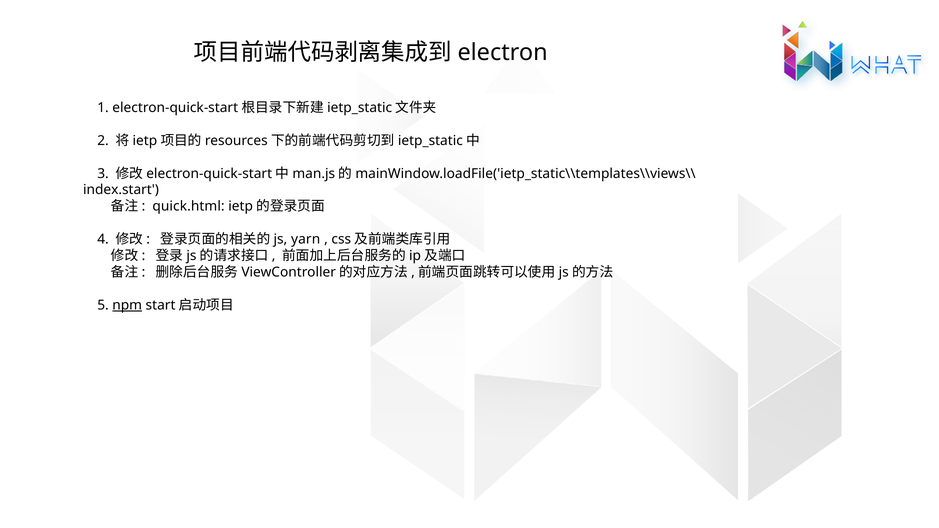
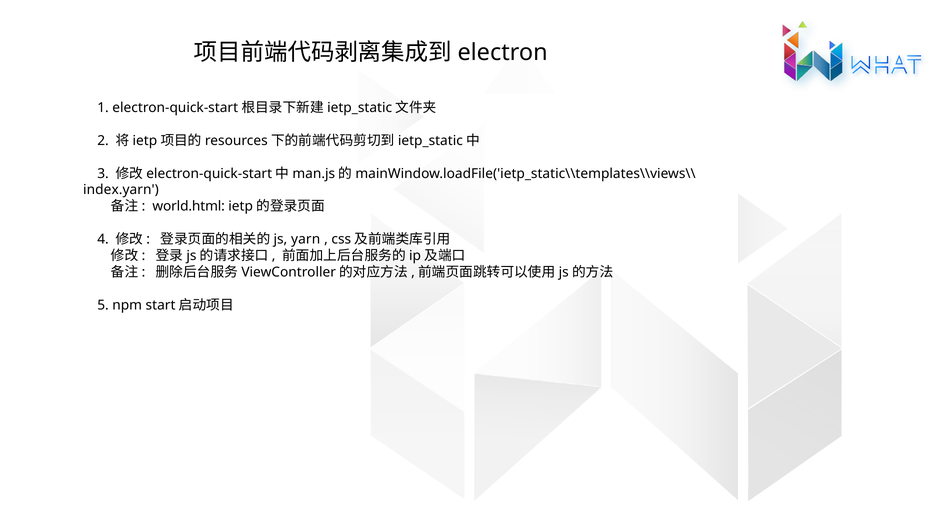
index.start: index.start -> index.yarn
quick.html: quick.html -> world.html
npm underline: present -> none
